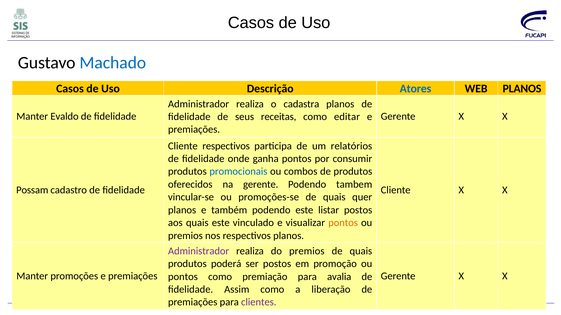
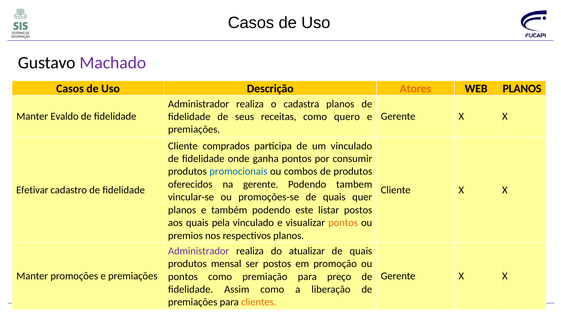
Machado colour: blue -> purple
Atores colour: blue -> orange
editar: editar -> quero
Cliente respectivos: respectivos -> comprados
um relatórios: relatórios -> vinculado
Possam: Possam -> Efetivar
quais este: este -> pela
do premios: premios -> atualizar
poderá: poderá -> mensal
avalia: avalia -> preço
clientes colour: purple -> orange
